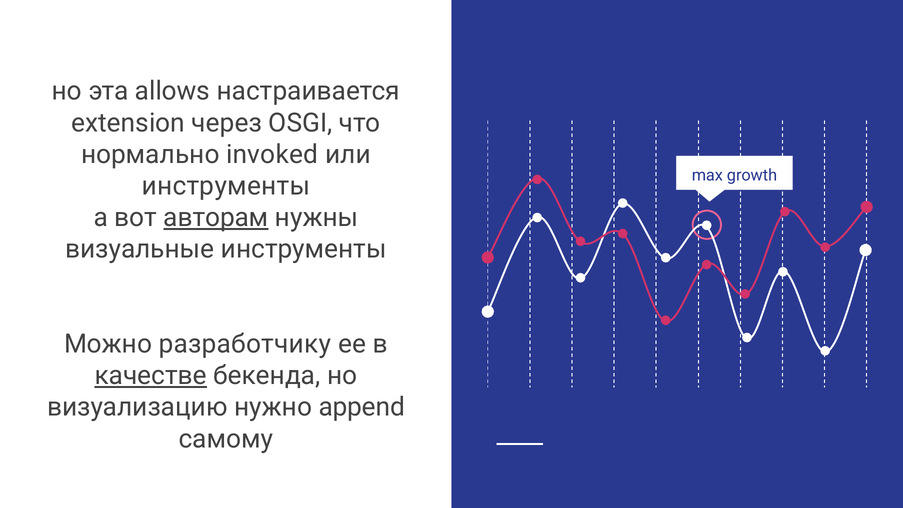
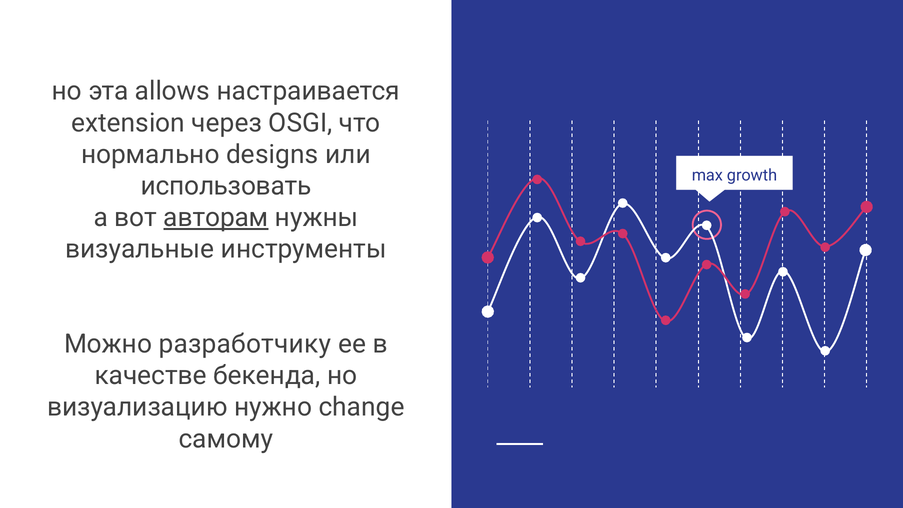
invoked: invoked -> designs
инструменты at (226, 186): инструменты -> использовать
качестве underline: present -> none
append: append -> change
